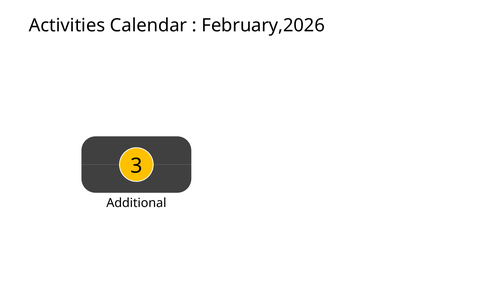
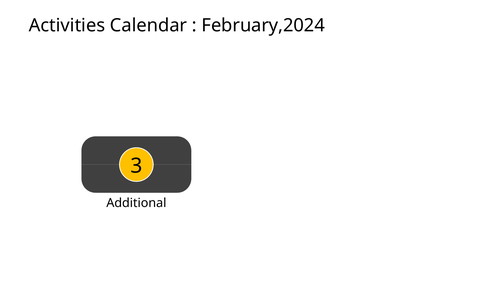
February,2026: February,2026 -> February,2024
